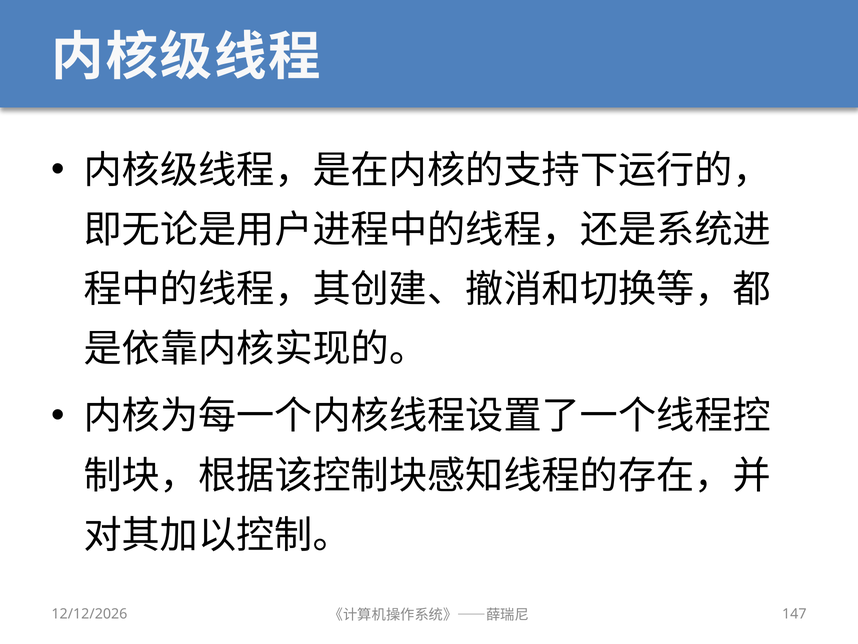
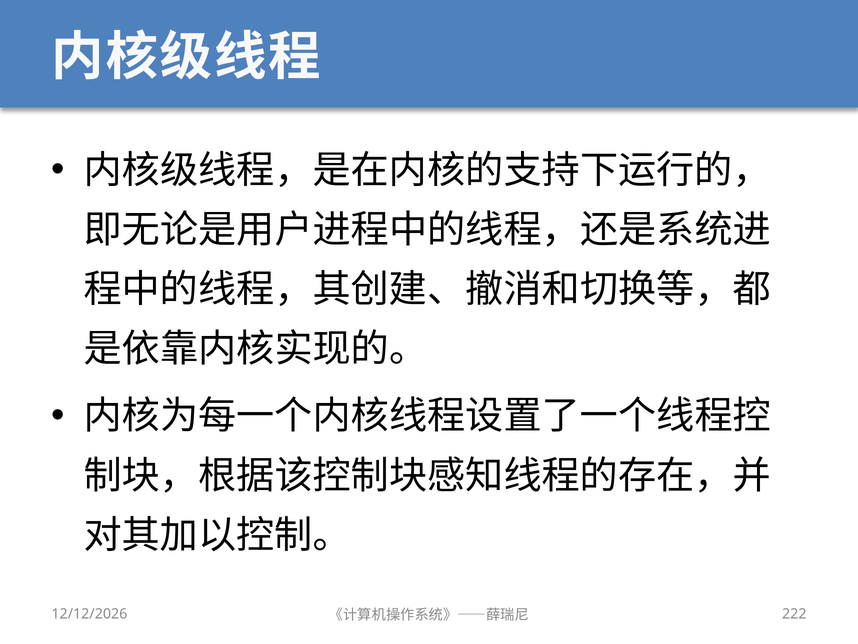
147: 147 -> 222
